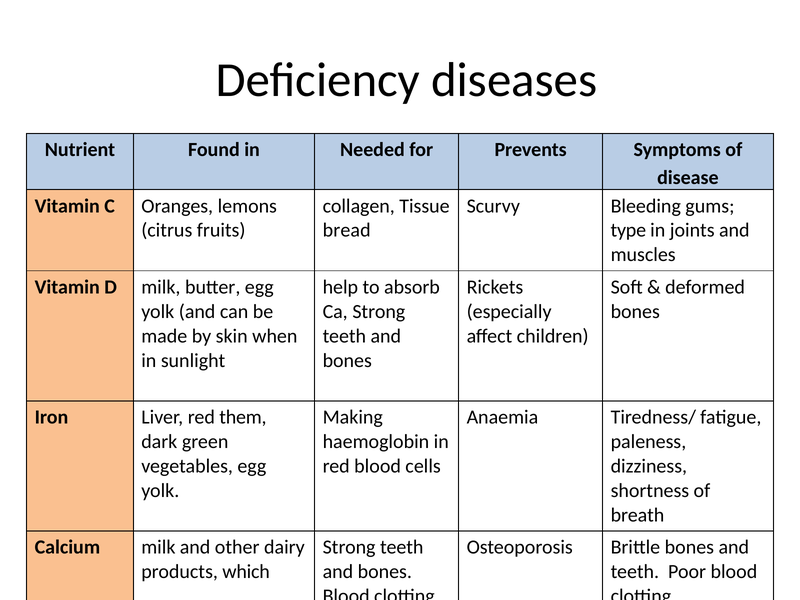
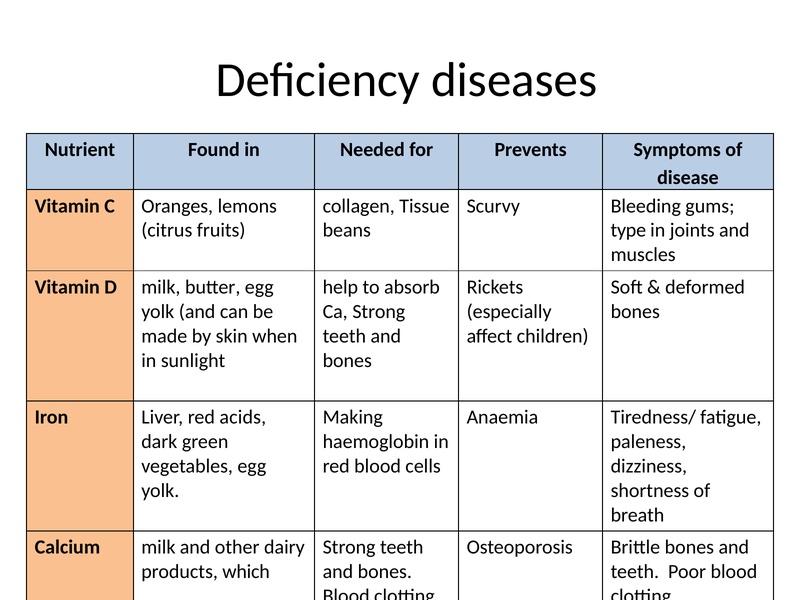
bread: bread -> beans
them: them -> acids
